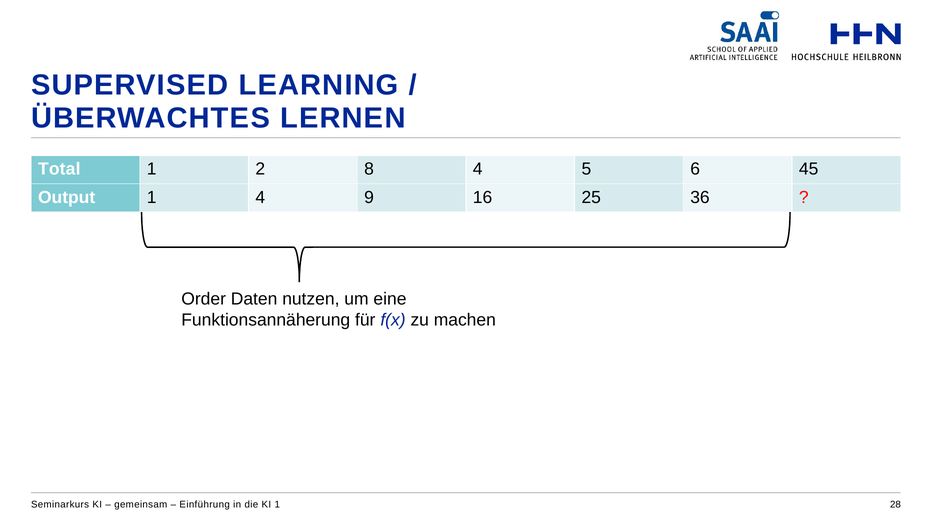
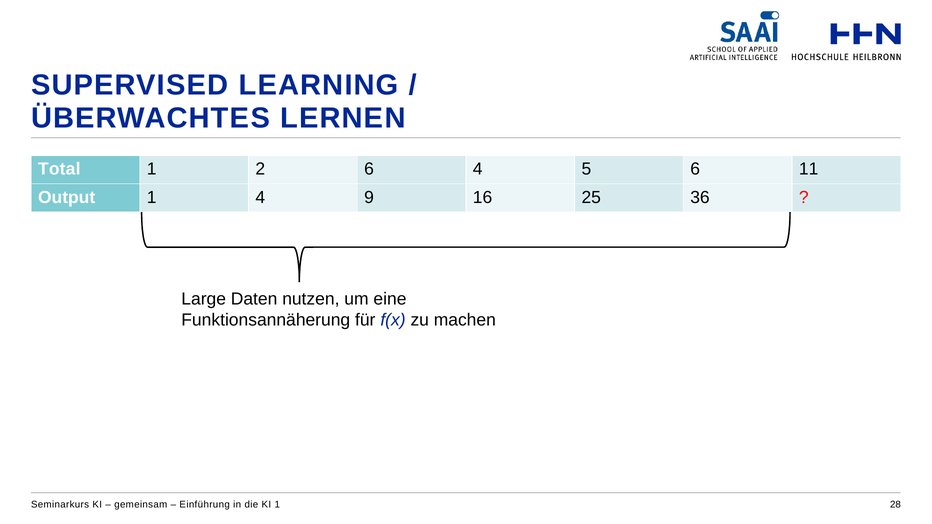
2 8: 8 -> 6
45: 45 -> 11
Order: Order -> Large
